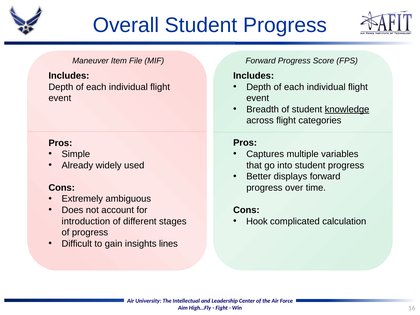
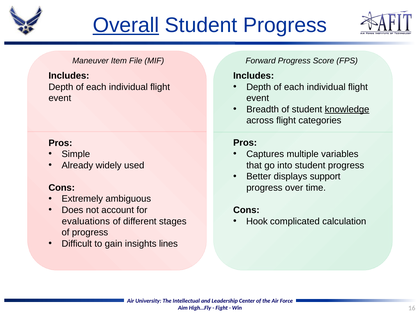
Overall underline: none -> present
displays forward: forward -> support
introduction: introduction -> evaluations
